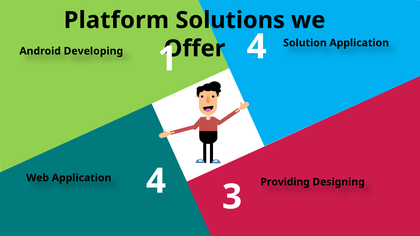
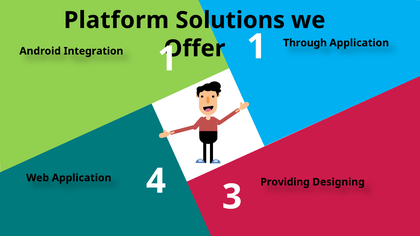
Solution: Solution -> Through
4 at (257, 47): 4 -> 1
Developing: Developing -> Integration
